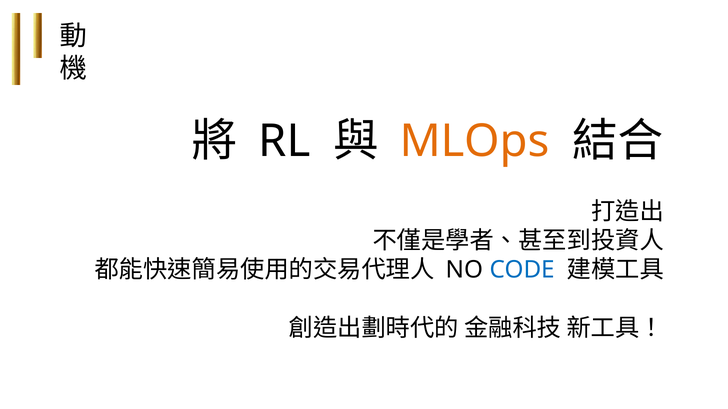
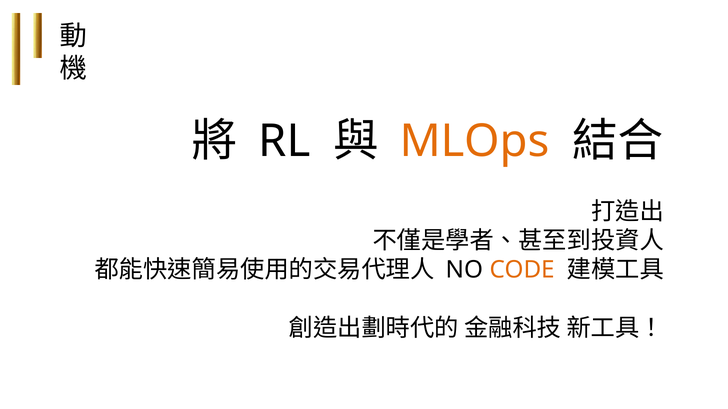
CODE colour: blue -> orange
